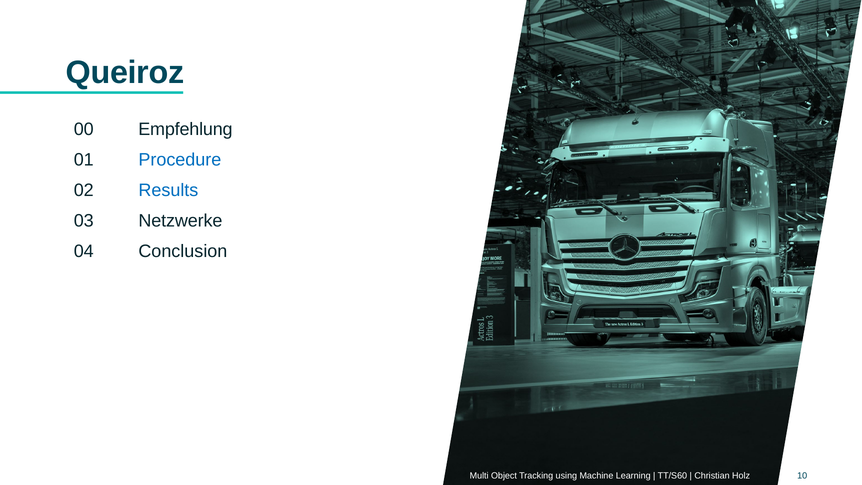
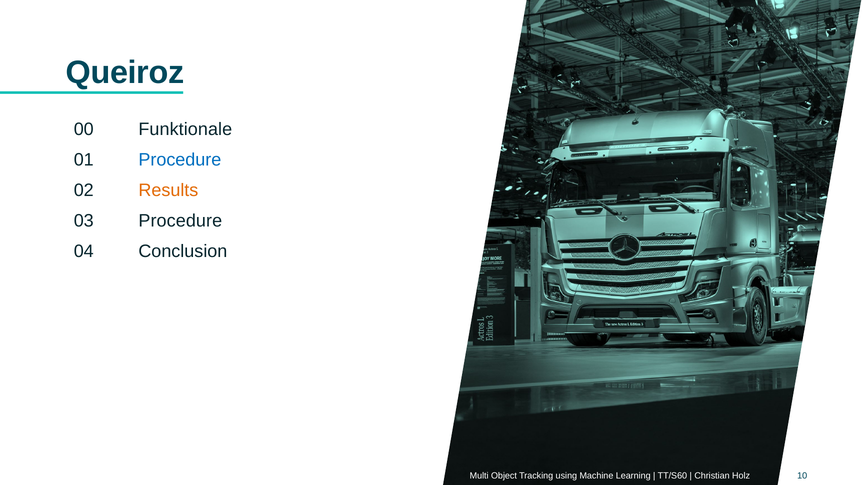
Empfehlung: Empfehlung -> Funktionale
Results colour: blue -> orange
03 Netzwerke: Netzwerke -> Procedure
